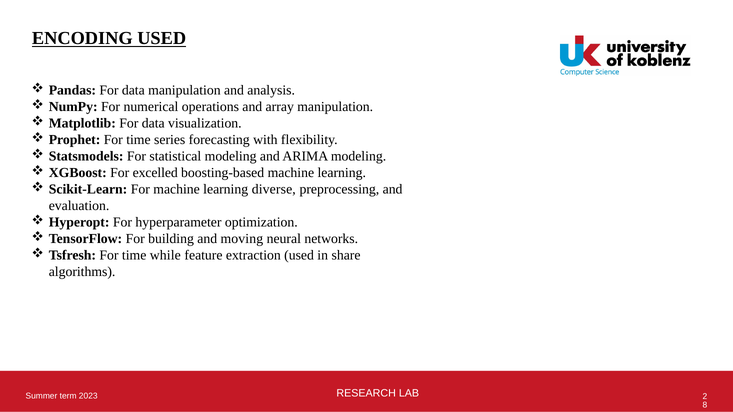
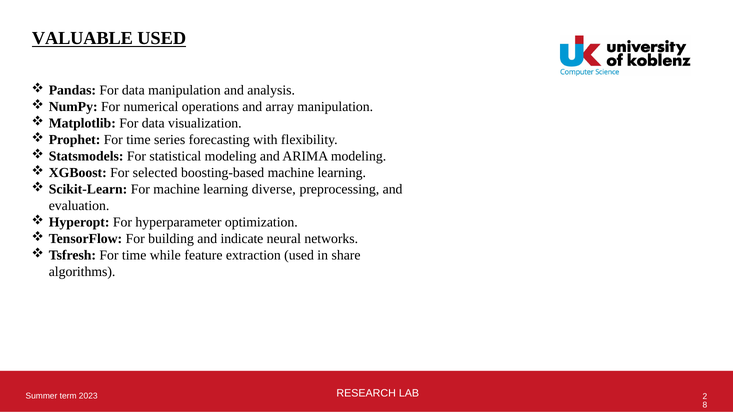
ENCODING: ENCODING -> VALUABLE
excelled: excelled -> selected
moving: moving -> indicate
